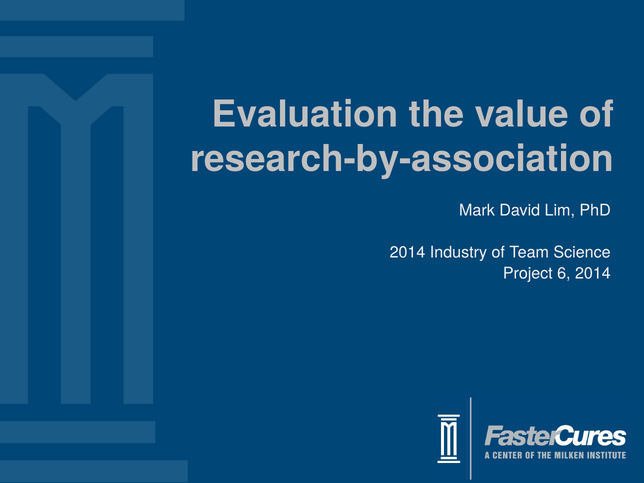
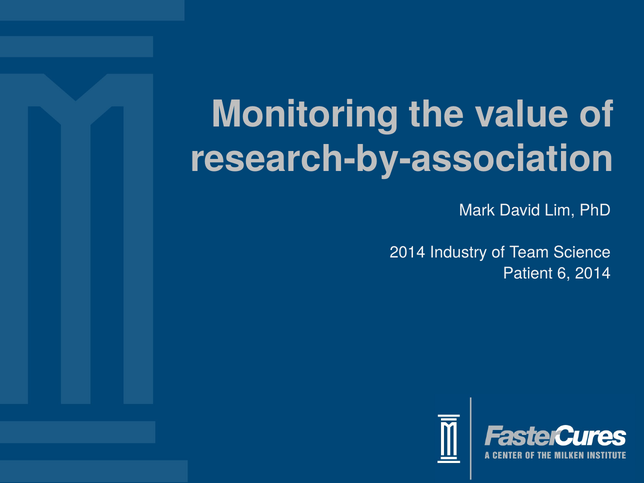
Evaluation: Evaluation -> Monitoring
Project: Project -> Patient
